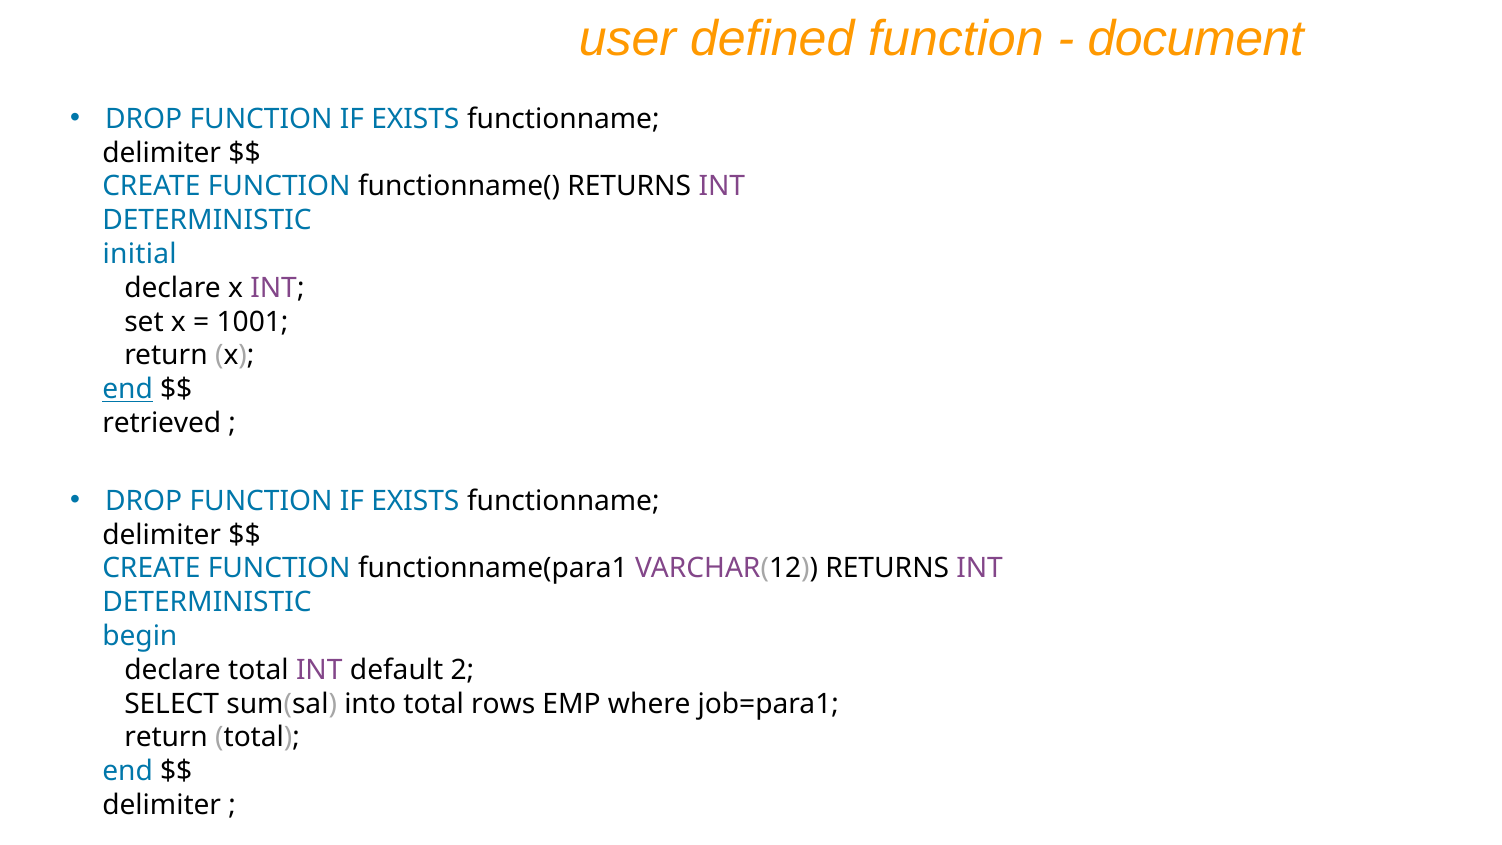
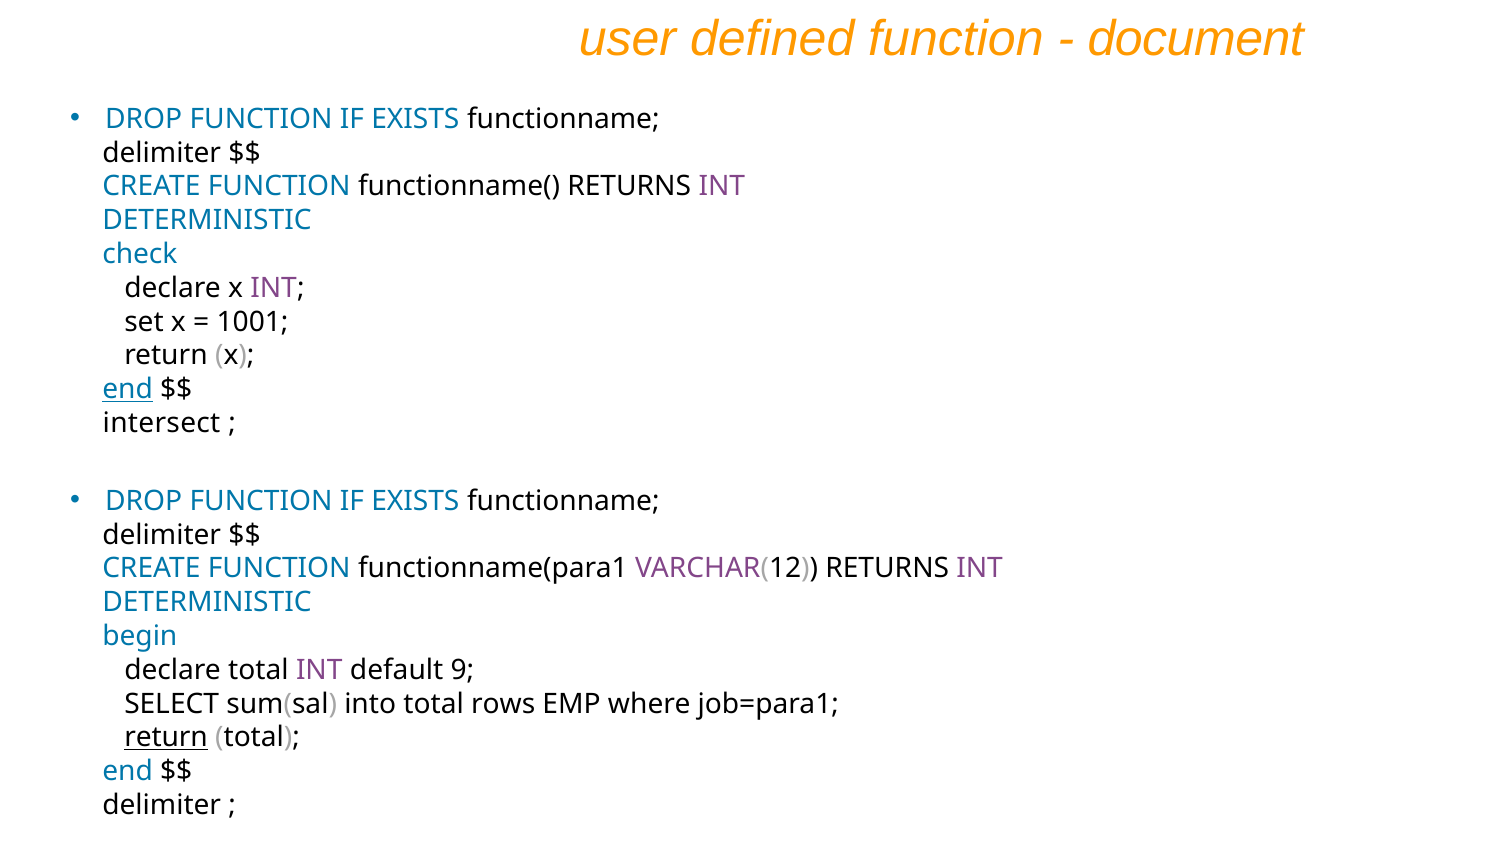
initial: initial -> check
retrieved: retrieved -> intersect
2: 2 -> 9
return at (166, 737) underline: none -> present
